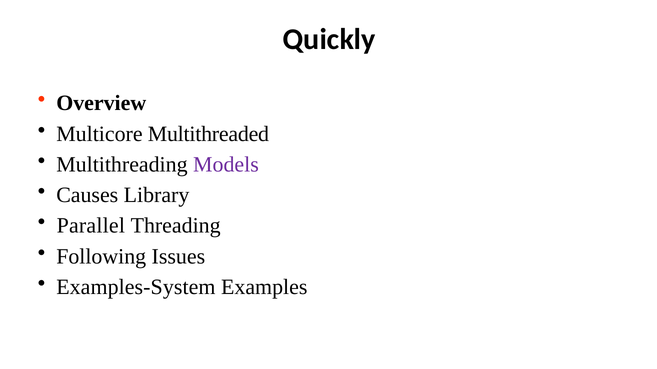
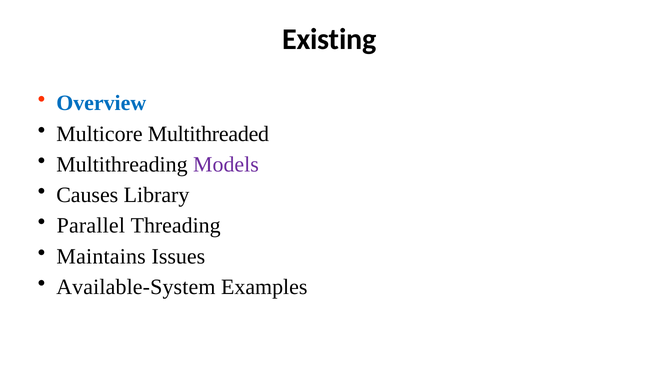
Quickly: Quickly -> Existing
Overview colour: black -> blue
Following: Following -> Maintains
Examples-System: Examples-System -> Available-System
